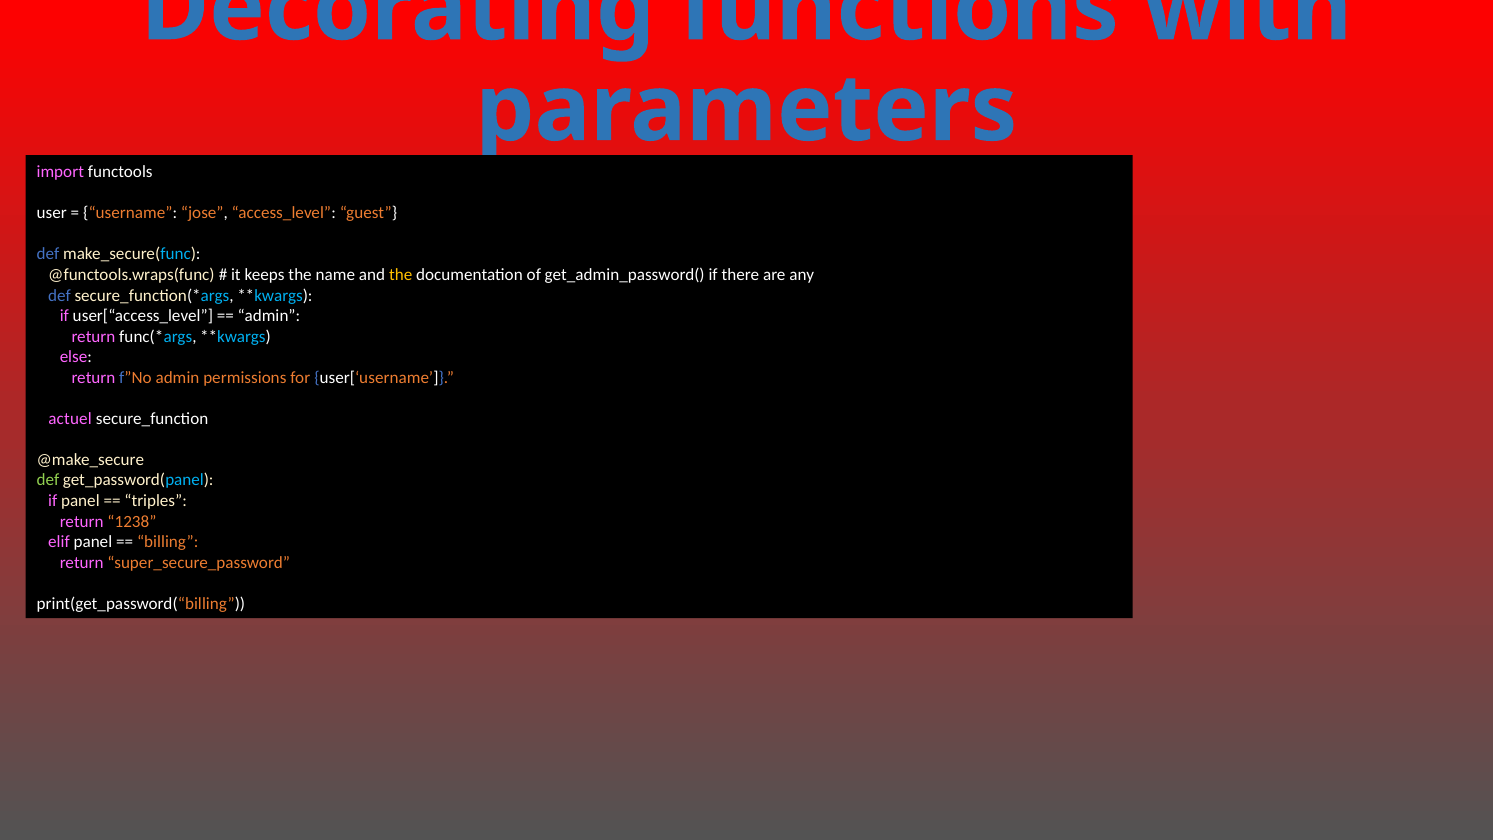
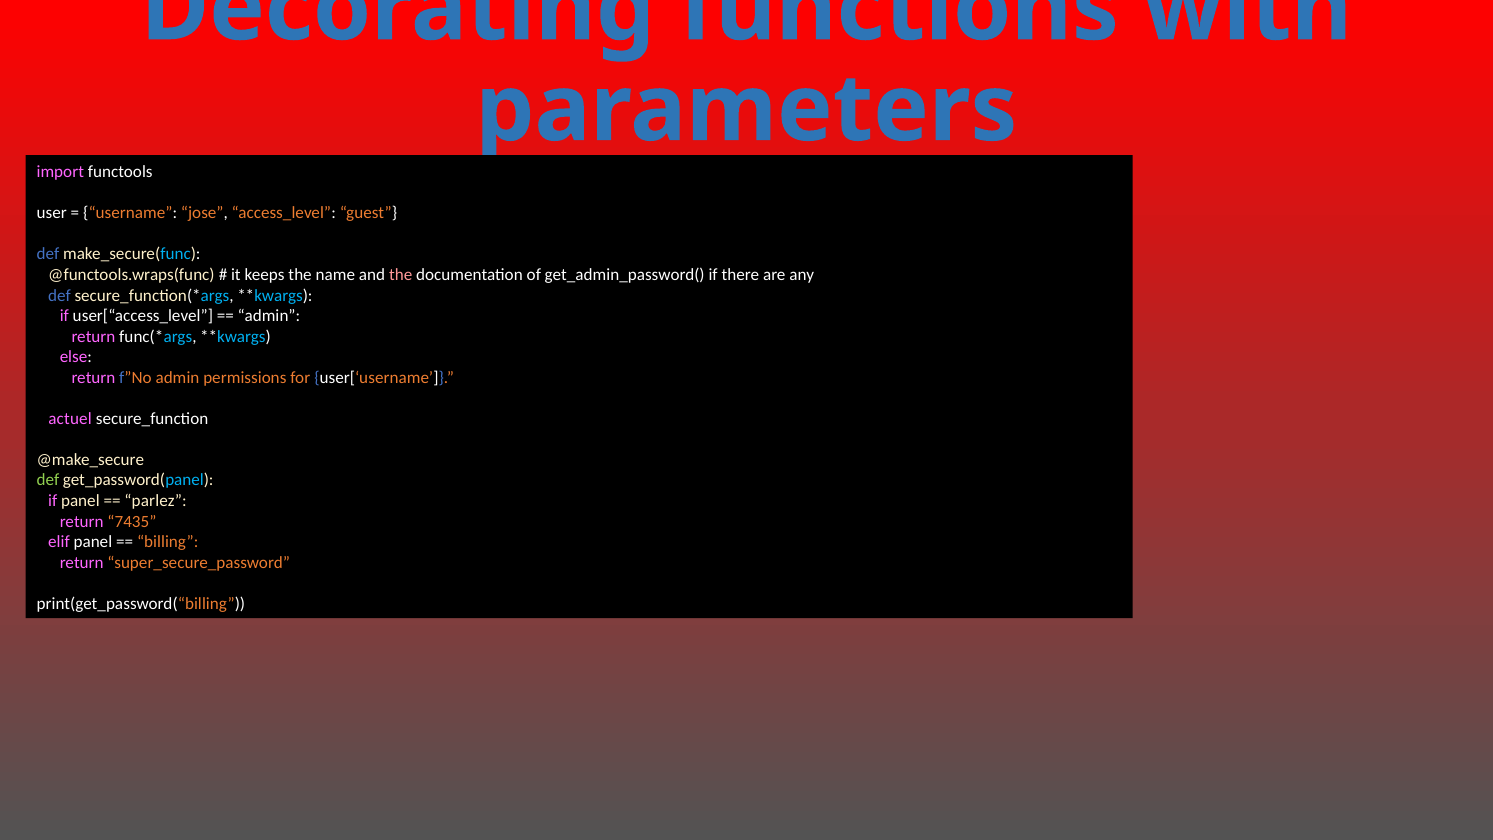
the at (401, 275) colour: yellow -> pink
triples: triples -> parlez
1238: 1238 -> 7435
